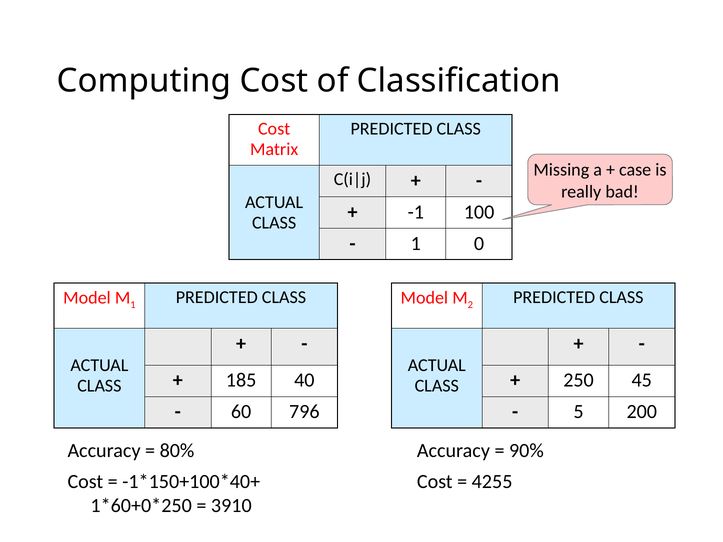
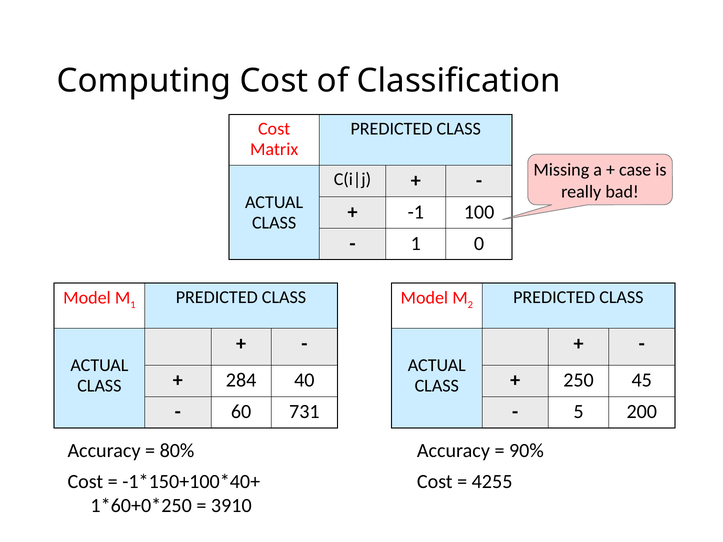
185: 185 -> 284
796: 796 -> 731
